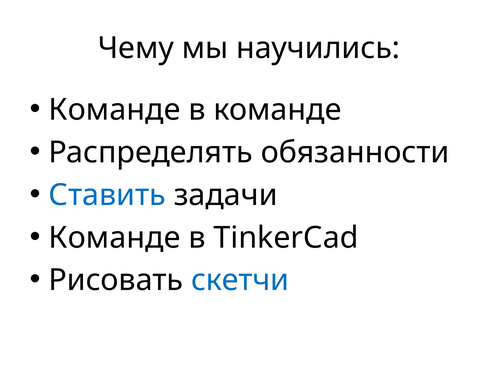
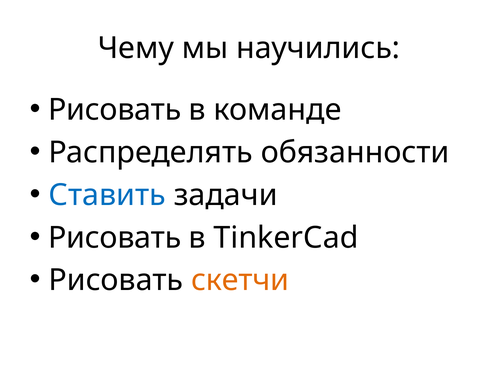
Команде at (115, 110): Команде -> Рисовать
Команде at (115, 238): Команде -> Рисовать
скетчи colour: blue -> orange
